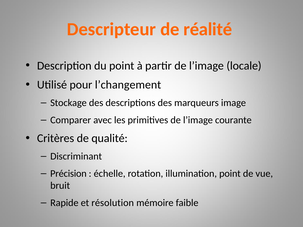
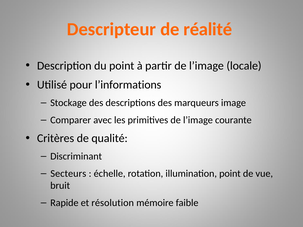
l’changement: l’changement -> l’informations
Précision: Précision -> Secteurs
